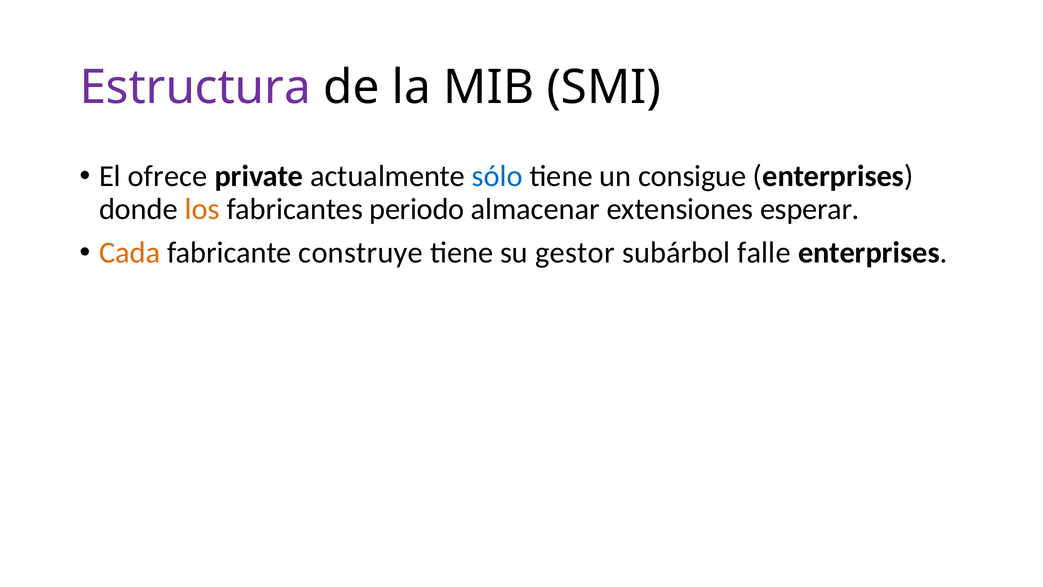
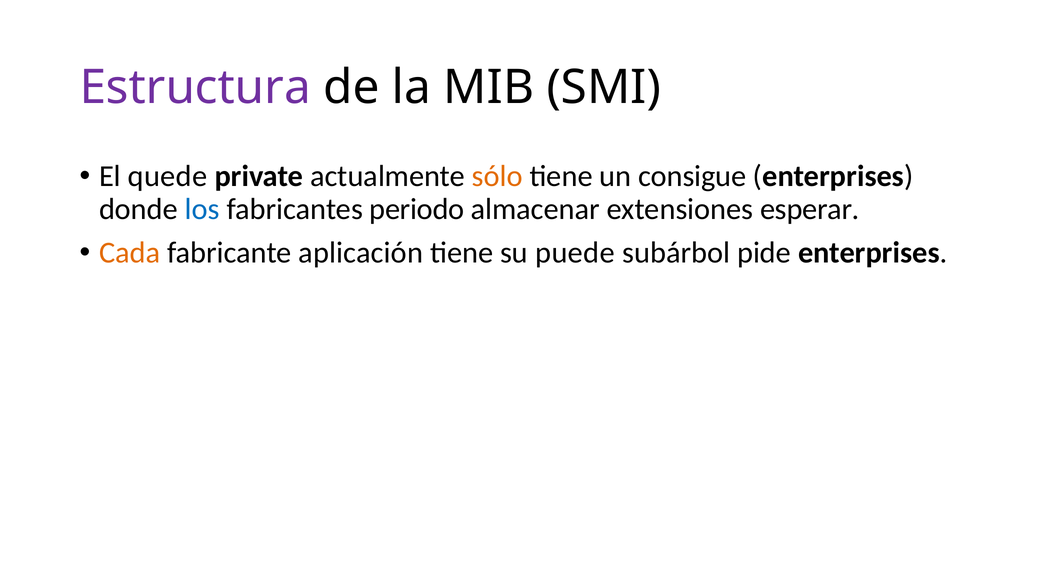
ofrece: ofrece -> quede
sólo colour: blue -> orange
los colour: orange -> blue
construye: construye -> aplicación
gestor: gestor -> puede
falle: falle -> pide
